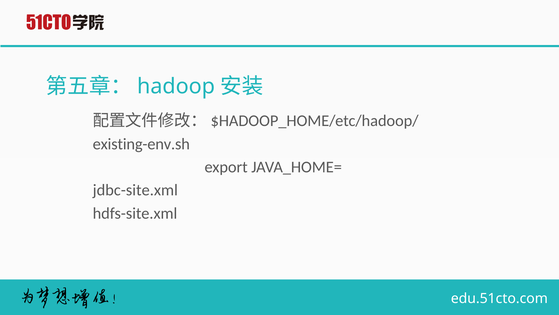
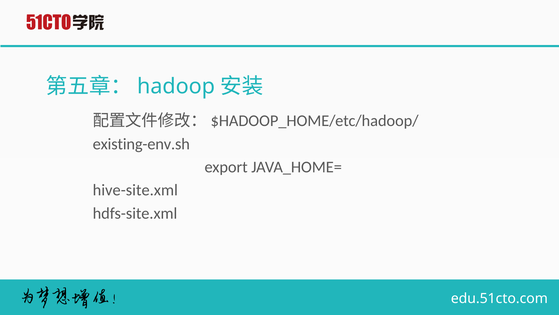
jdbc-site.xml: jdbc-site.xml -> hive-site.xml
